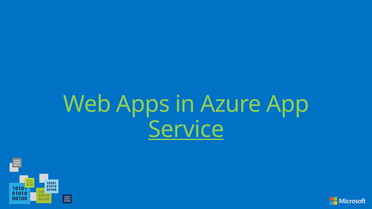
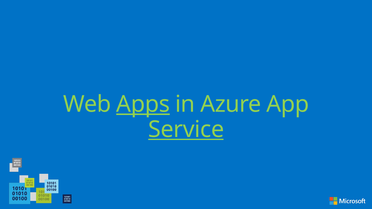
Apps underline: none -> present
